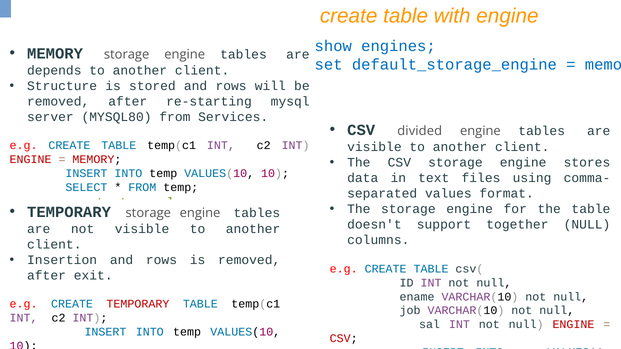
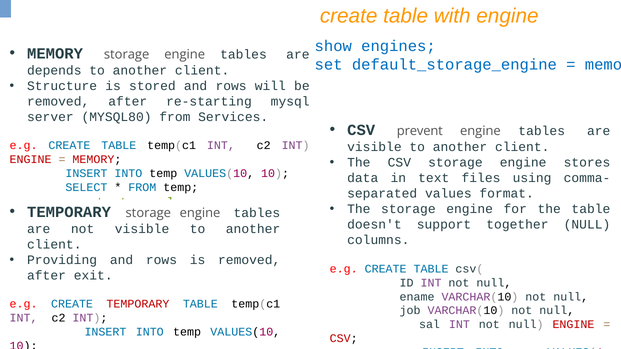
divided: divided -> prevent
Insertion: Insertion -> Providing
